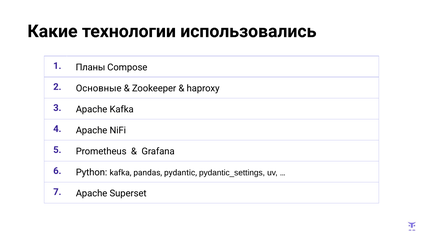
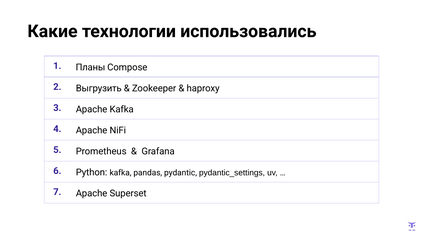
Основные: Основные -> Выгрузить
